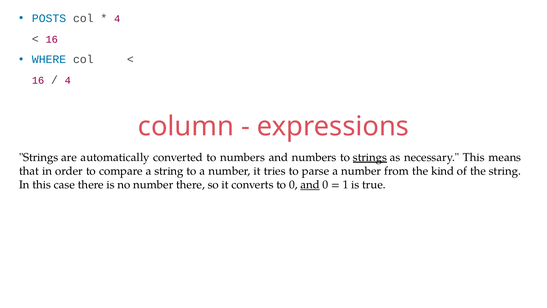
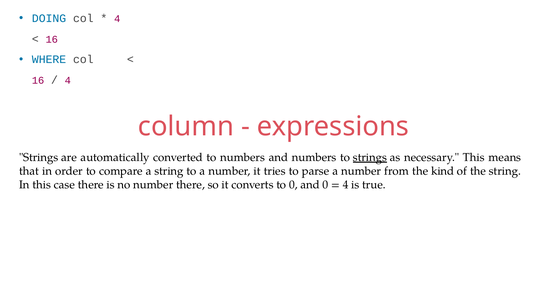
POSTS: POSTS -> DOING
and at (310, 184) underline: present -> none
1 at (346, 184): 1 -> 4
